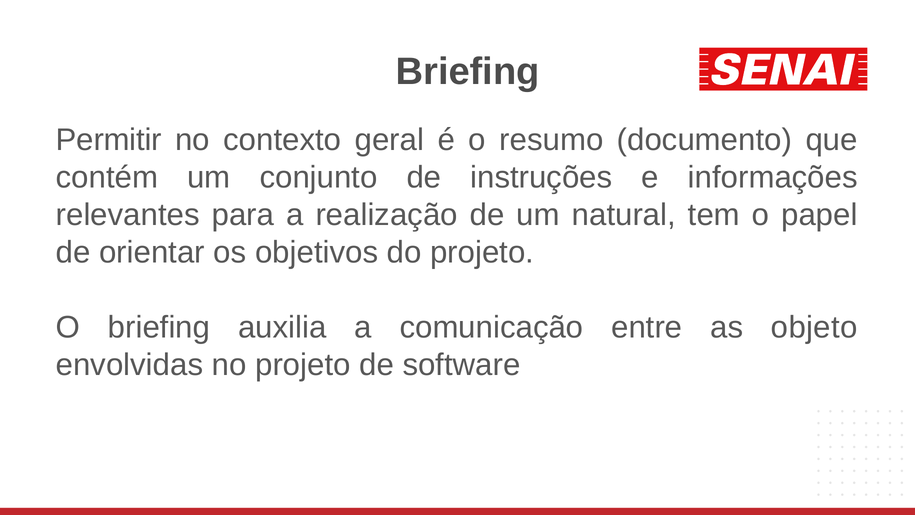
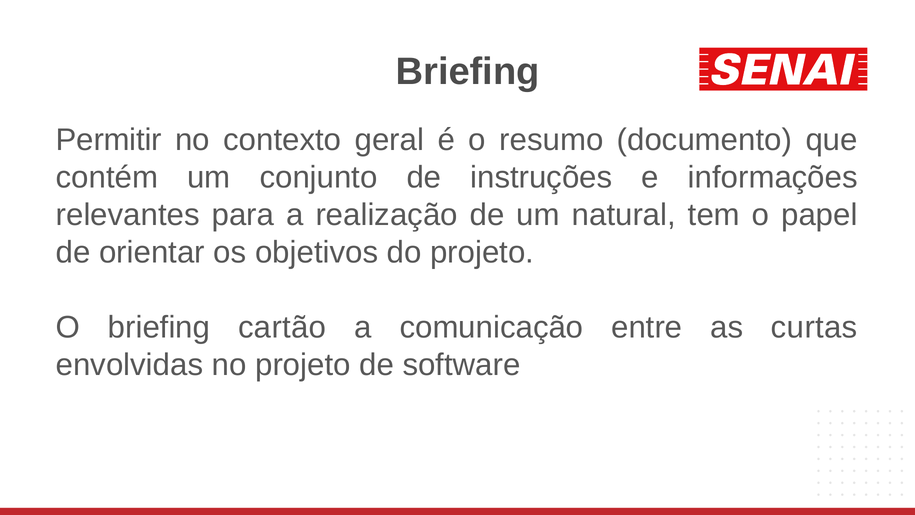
auxilia: auxilia -> cartão
objeto: objeto -> curtas
